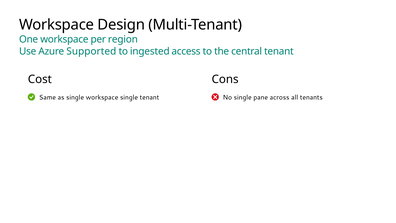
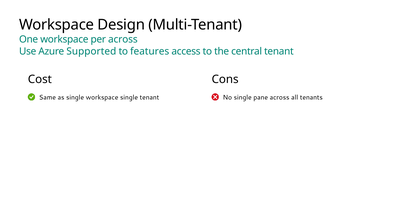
per region: region -> across
ingested: ingested -> features
